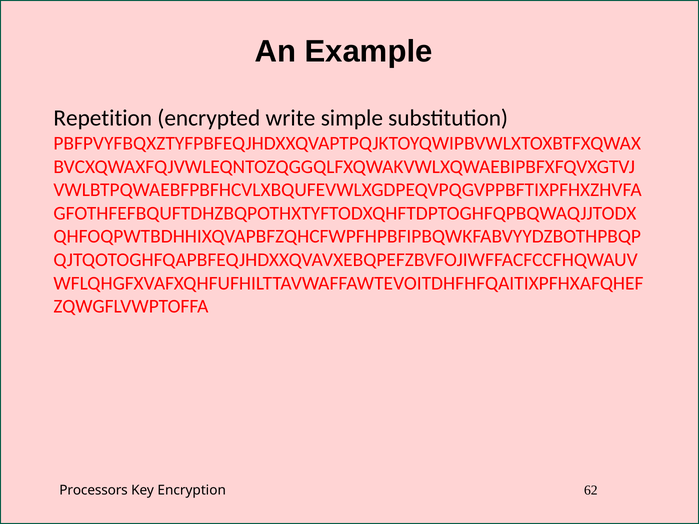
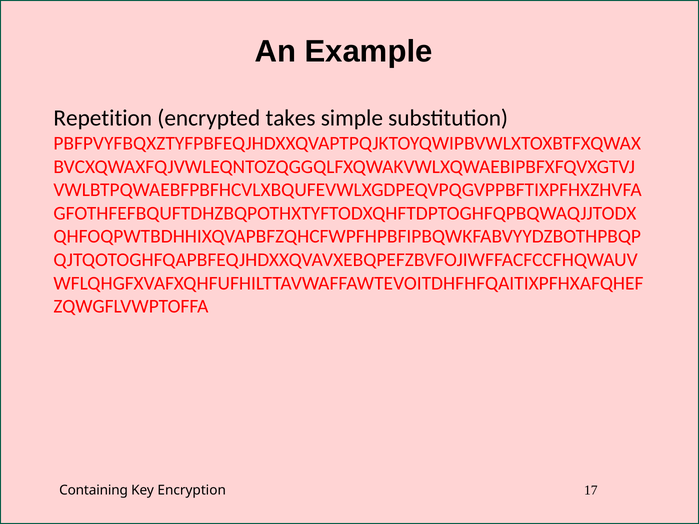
write: write -> takes
Processors: Processors -> Containing
62: 62 -> 17
